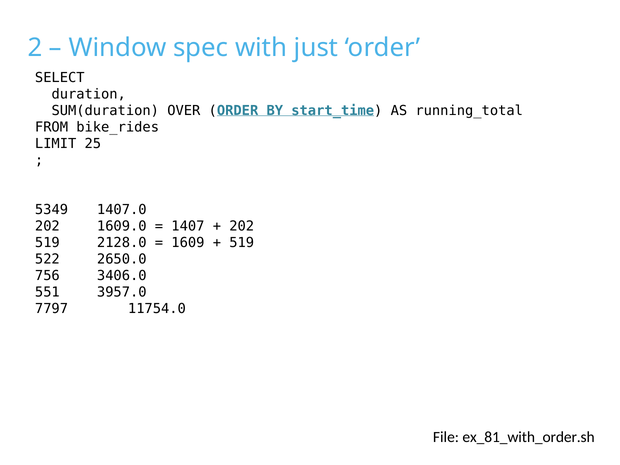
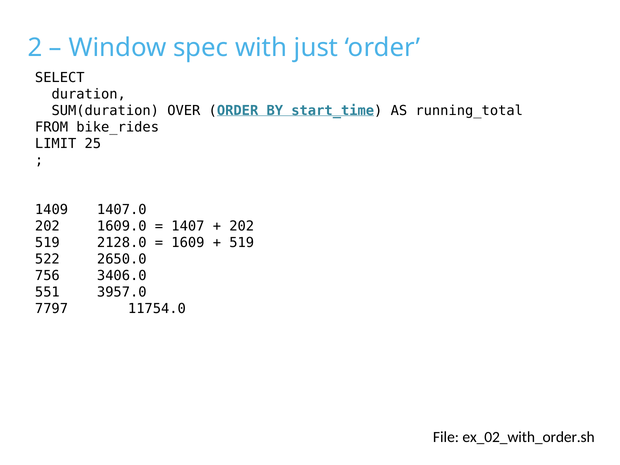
5349: 5349 -> 1409
ex_81_with_order.sh: ex_81_with_order.sh -> ex_02_with_order.sh
